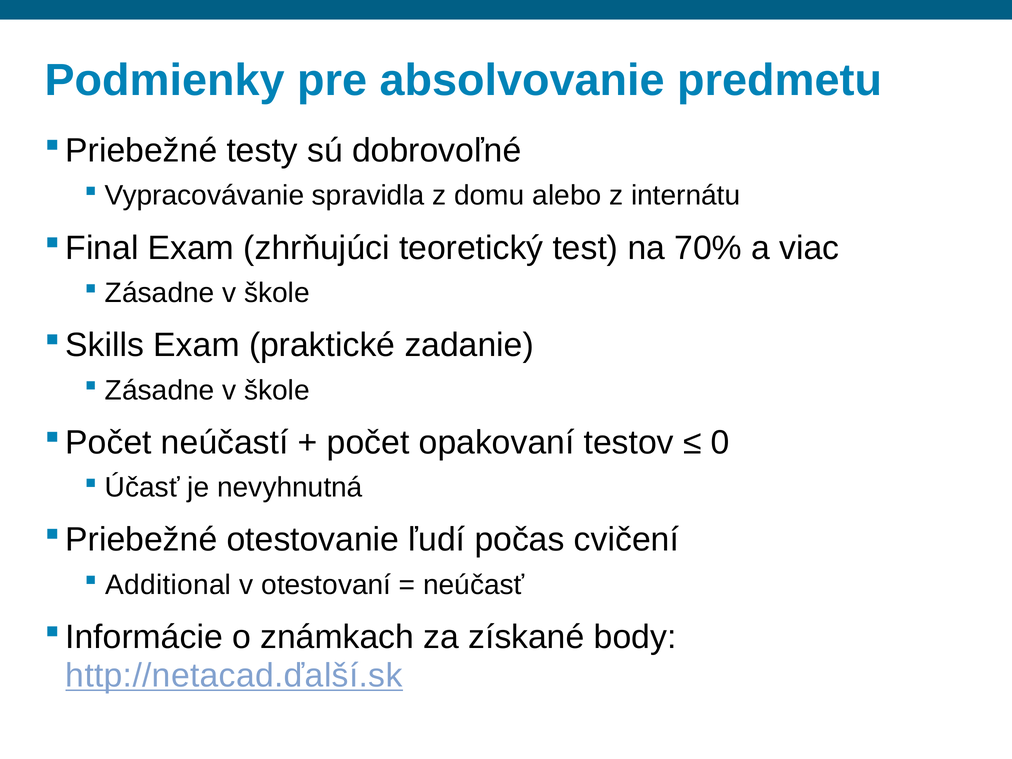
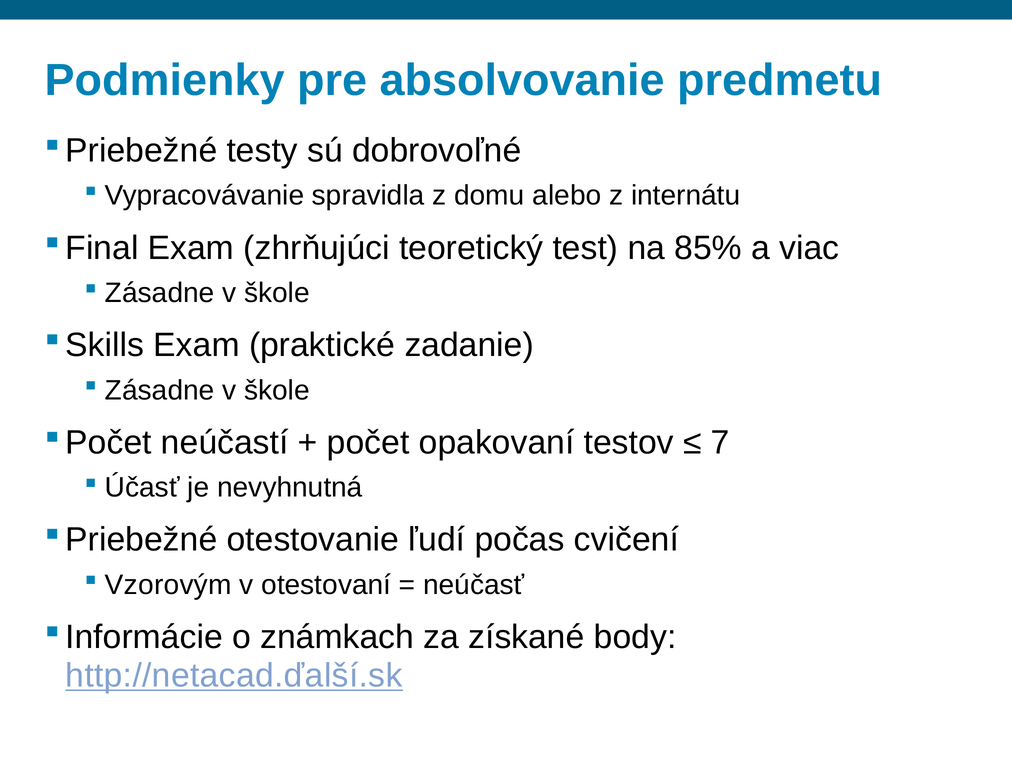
70%: 70% -> 85%
0: 0 -> 7
Additional: Additional -> Vzorovým
